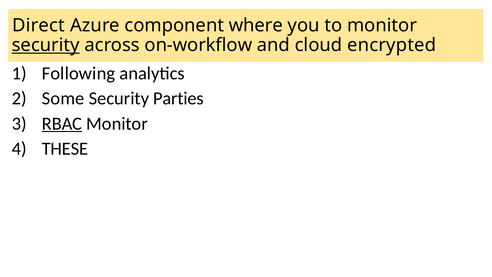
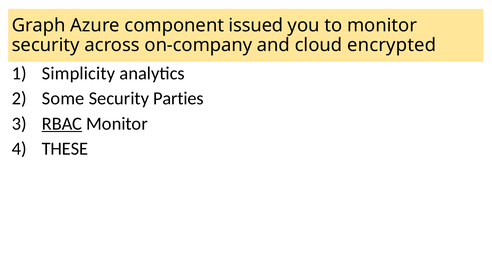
Direct: Direct -> Graph
where: where -> issued
security at (46, 45) underline: present -> none
on-workflow: on-workflow -> on-company
Following: Following -> Simplicity
